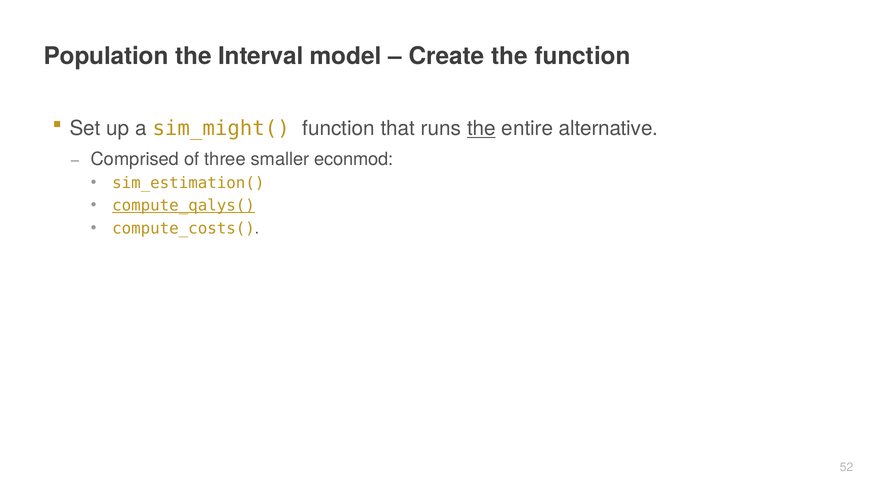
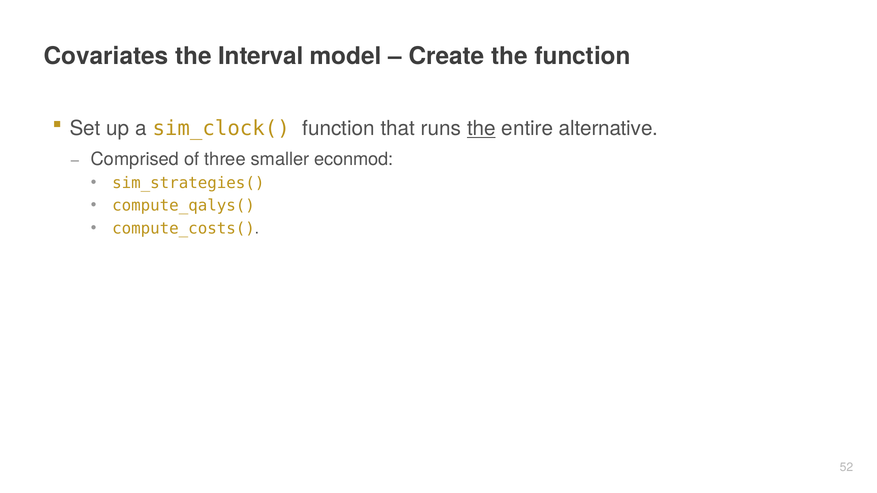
Population: Population -> Covariates
sim_might(: sim_might( -> sim_clock(
sim_estimation(: sim_estimation( -> sim_strategies(
compute_qalys( underline: present -> none
